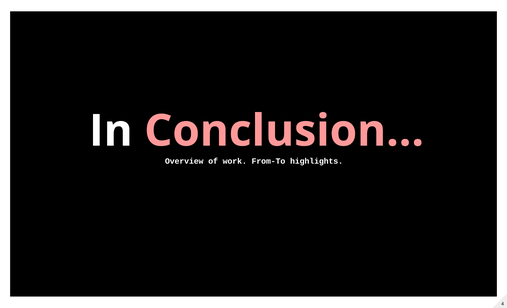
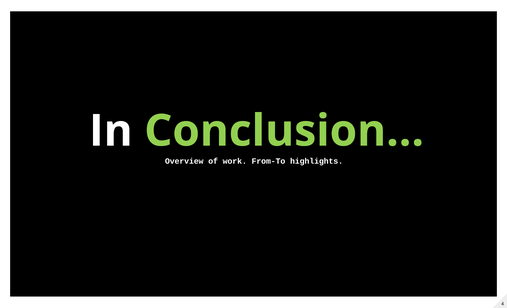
Conclusion colour: pink -> light green
